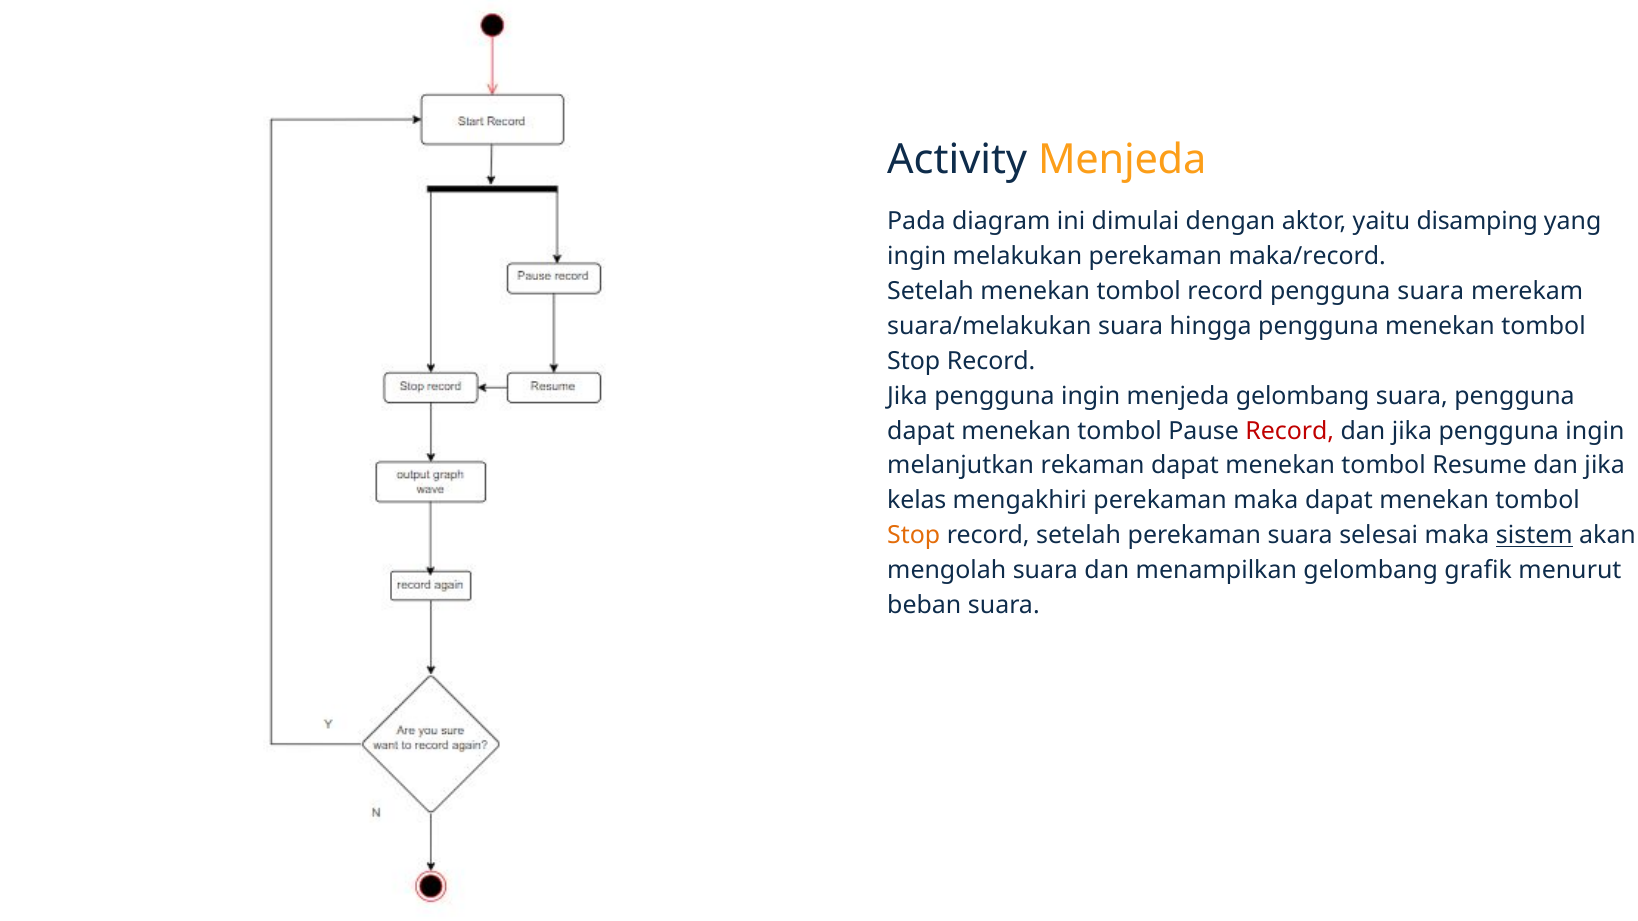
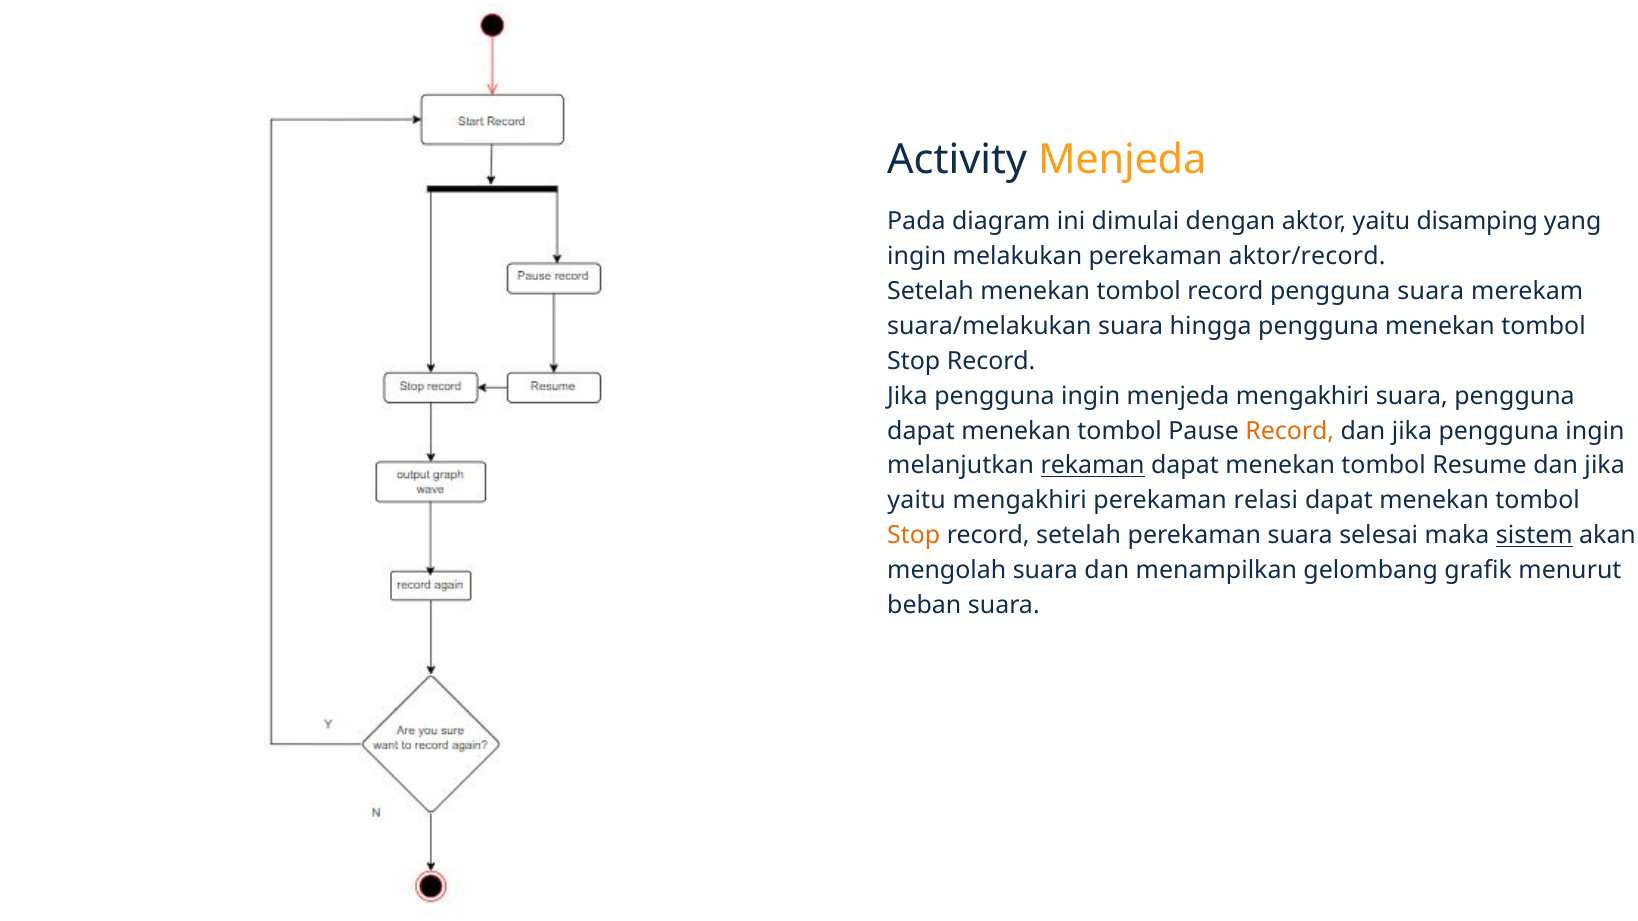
maka/record: maka/record -> aktor/record
menjeda gelombang: gelombang -> mengakhiri
Record at (1290, 431) colour: red -> orange
rekaman underline: none -> present
kelas at (917, 501): kelas -> yaitu
perekaman maka: maka -> relasi
